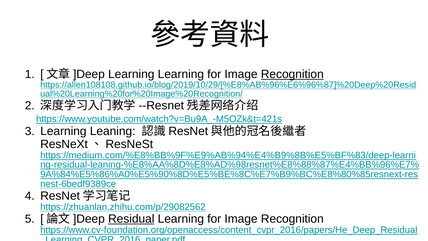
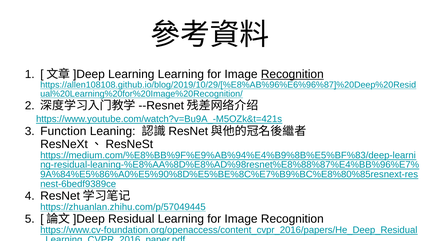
Learning at (63, 131): Learning -> Function
https://zhuanlan.zhihu.com/p/29082562: https://zhuanlan.zhihu.com/p/29082562 -> https://zhuanlan.zhihu.com/p/57049445
Residual underline: present -> none
